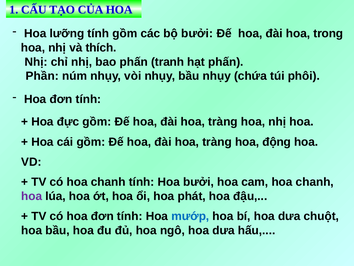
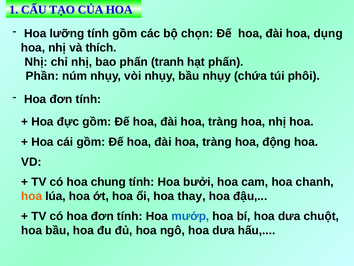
bộ bưởi: bưởi -> chọn
trong: trong -> dụng
có hoa chanh: chanh -> chung
hoa at (32, 196) colour: purple -> orange
phát: phát -> thay
